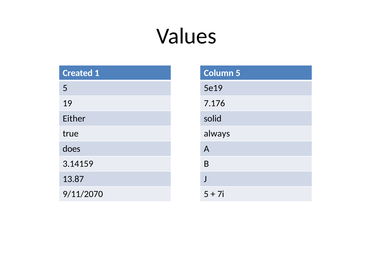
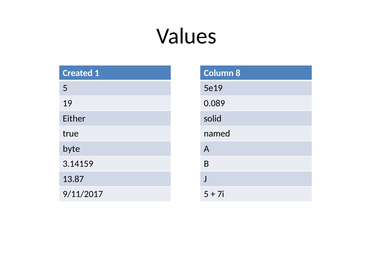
Column 5: 5 -> 8
7.176: 7.176 -> 0.089
always: always -> named
does: does -> byte
9/11/2070: 9/11/2070 -> 9/11/2017
